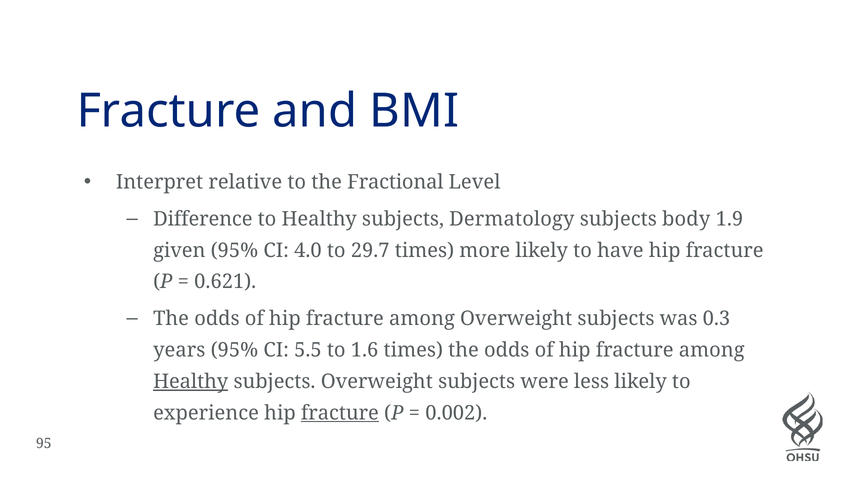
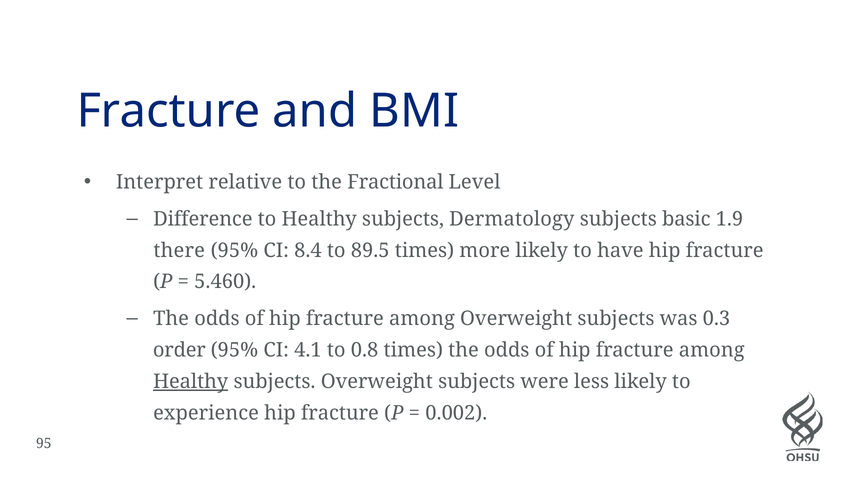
body: body -> basic
given: given -> there
4.0: 4.0 -> 8.4
29.7: 29.7 -> 89.5
0.621: 0.621 -> 5.460
years: years -> order
5.5: 5.5 -> 4.1
1.6: 1.6 -> 0.8
fracture at (340, 413) underline: present -> none
